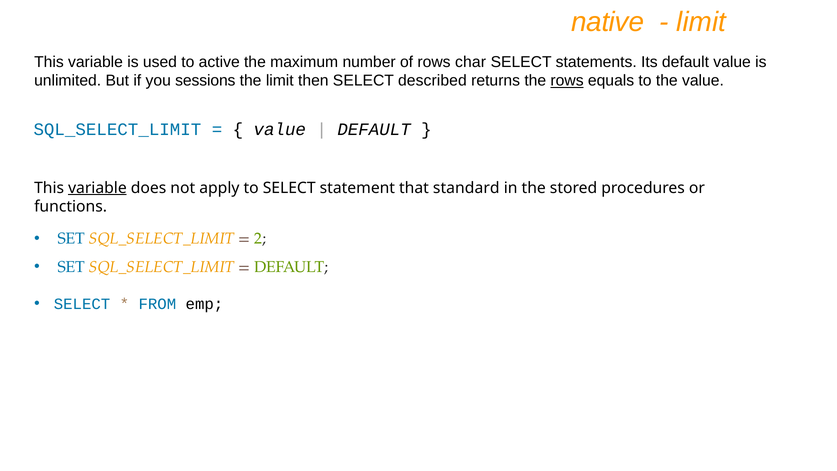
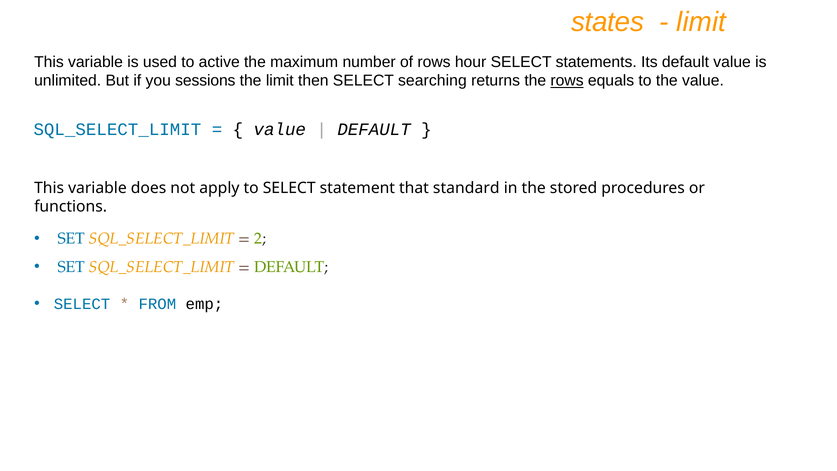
native: native -> states
char: char -> hour
described: described -> searching
variable at (97, 188) underline: present -> none
